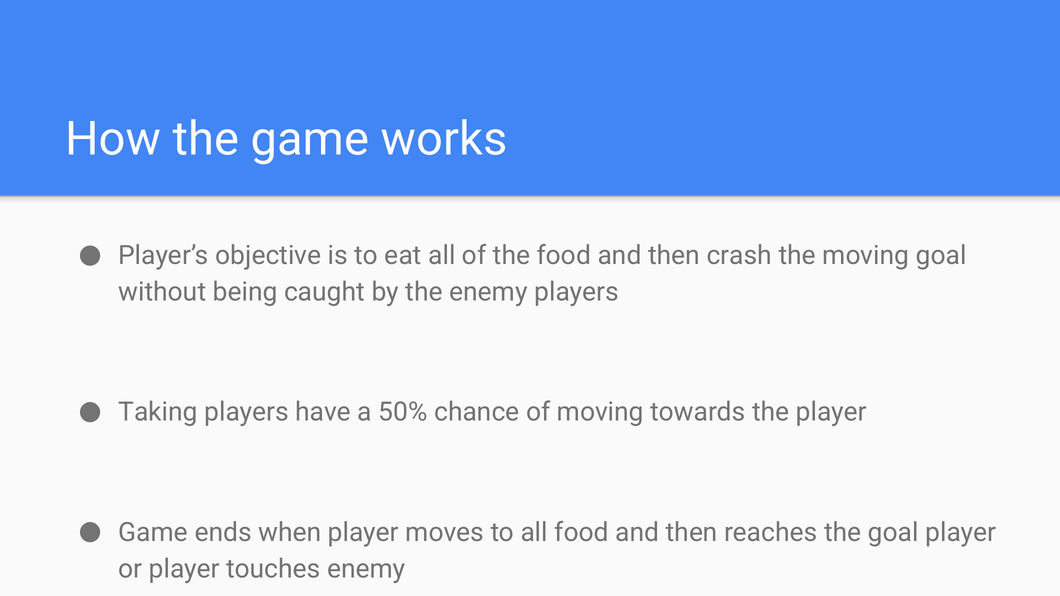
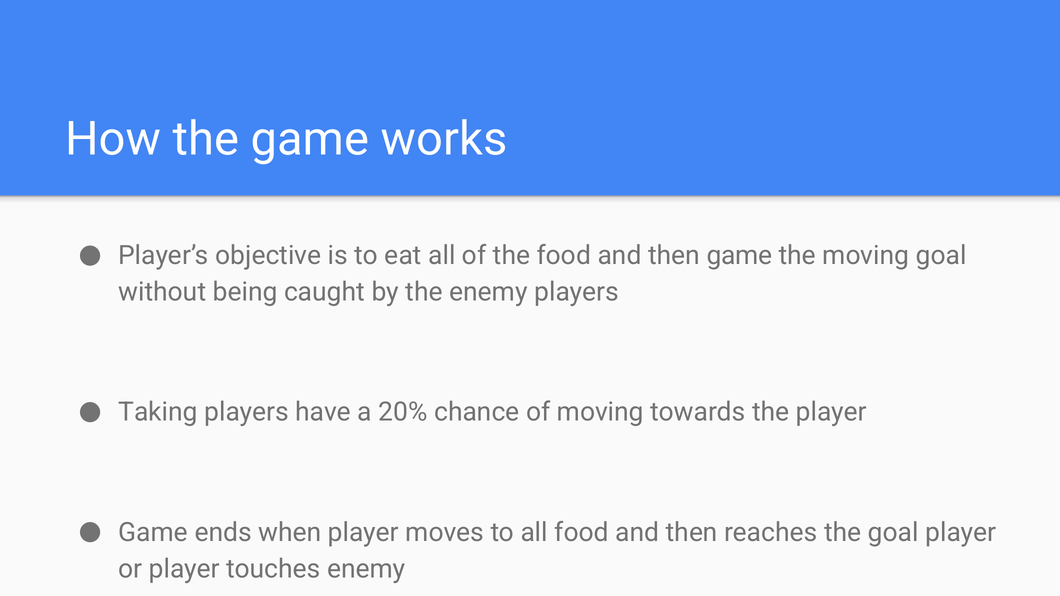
then crash: crash -> game
50%: 50% -> 20%
